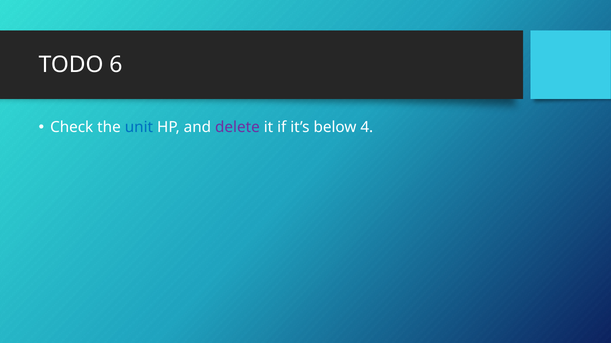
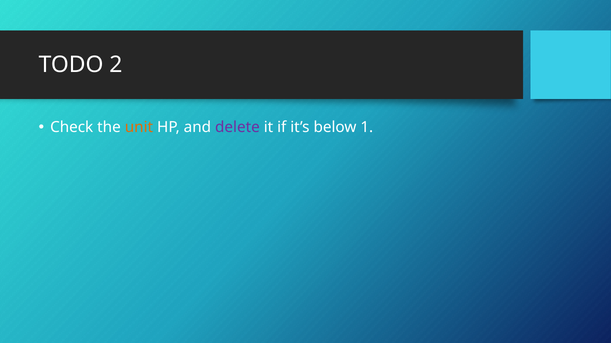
6: 6 -> 2
unit colour: blue -> orange
4: 4 -> 1
